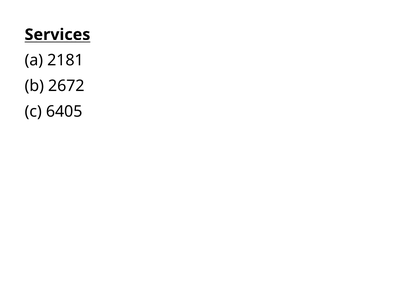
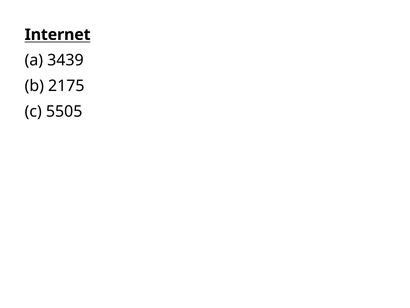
Services: Services -> Internet
2181: 2181 -> 3439
2672: 2672 -> 2175
6405: 6405 -> 5505
